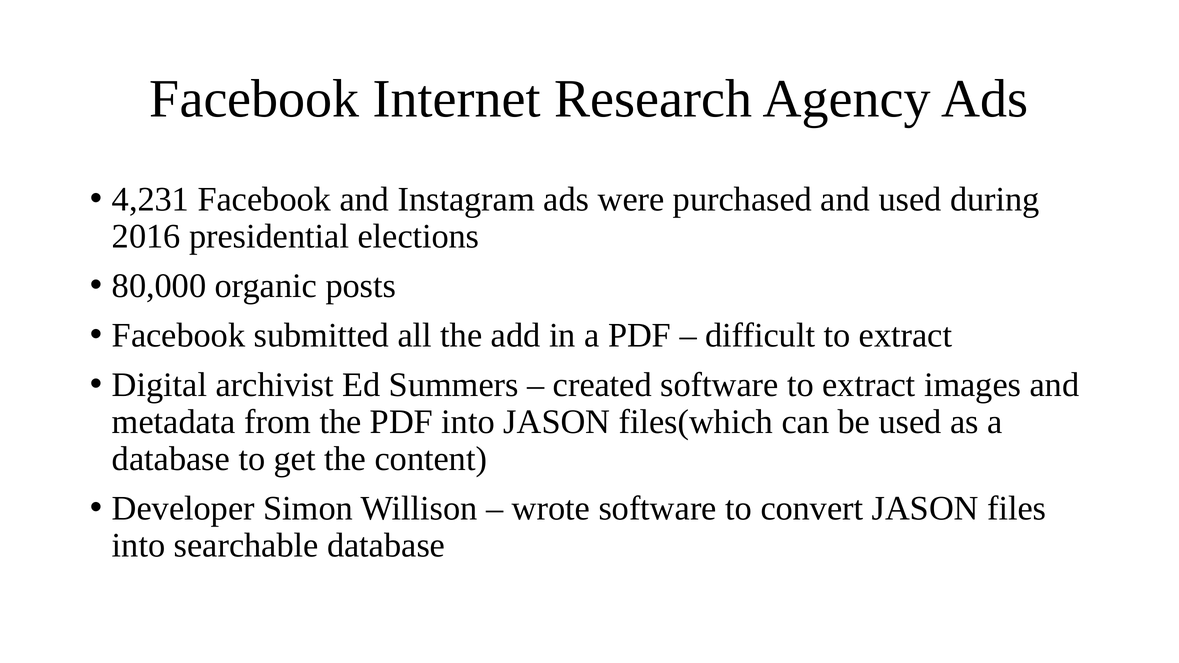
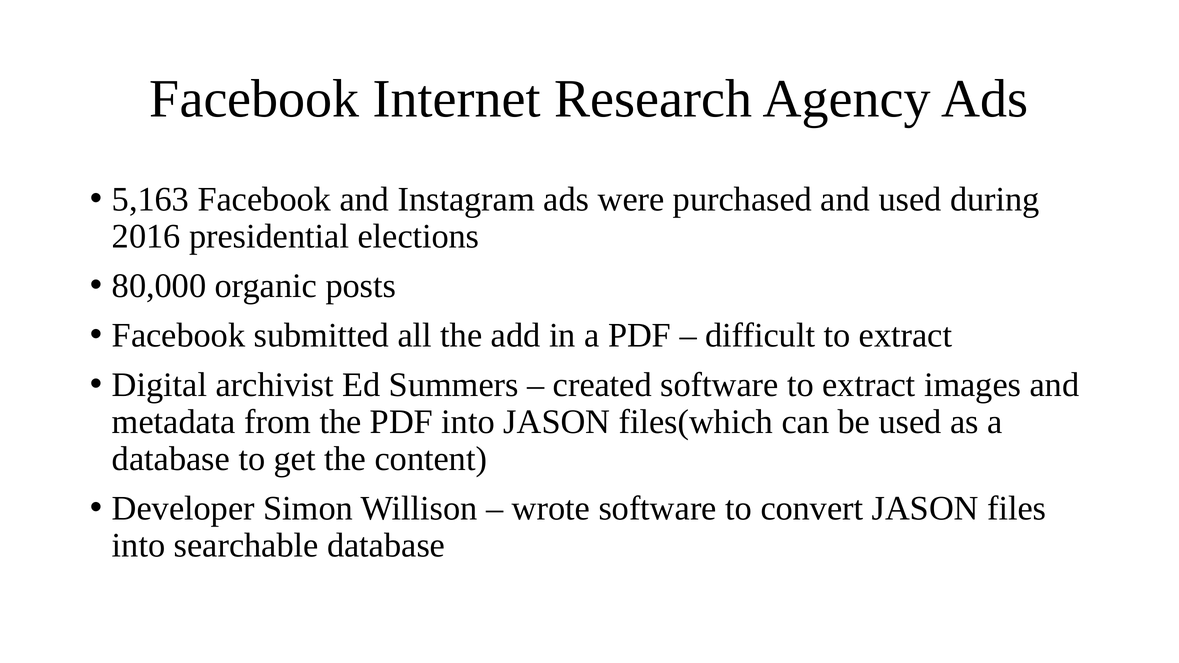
4,231: 4,231 -> 5,163
